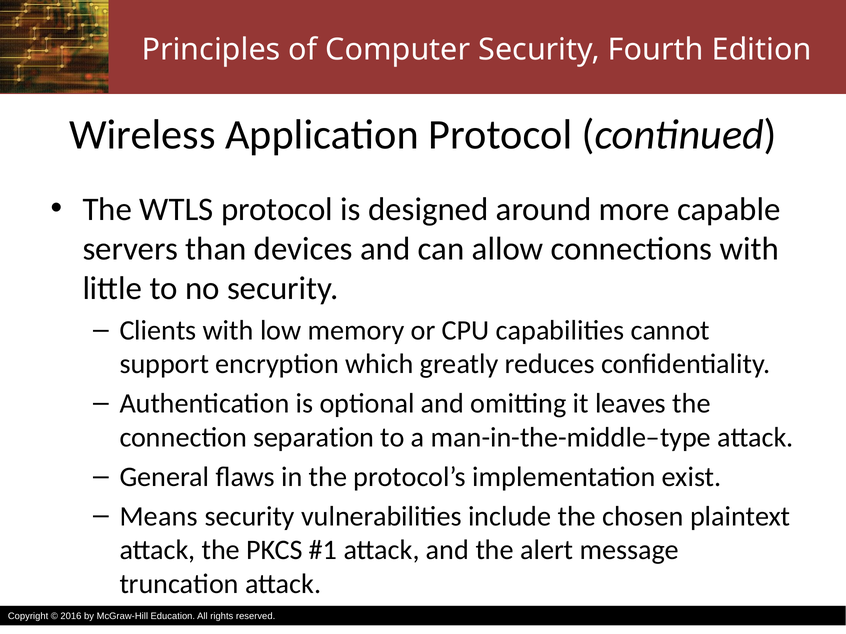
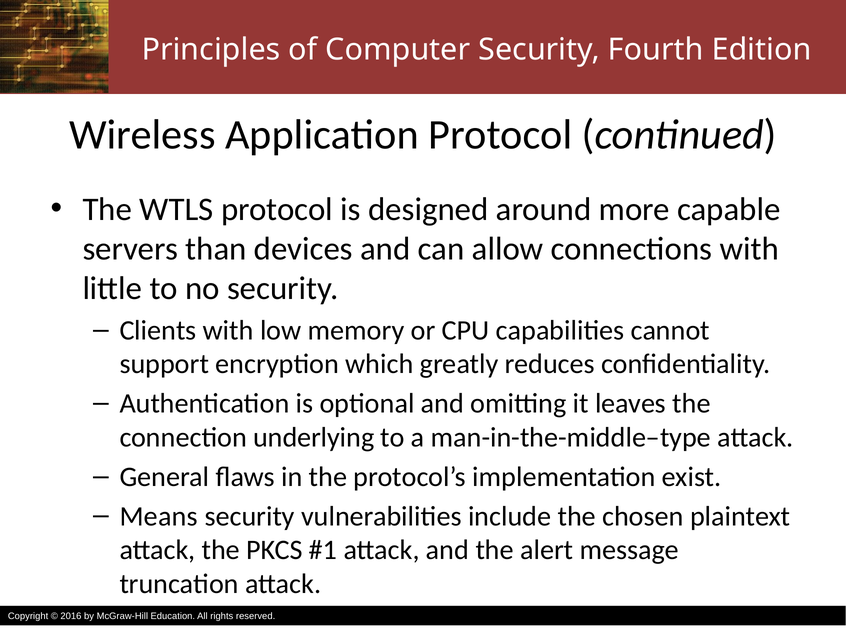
separation: separation -> underlying
